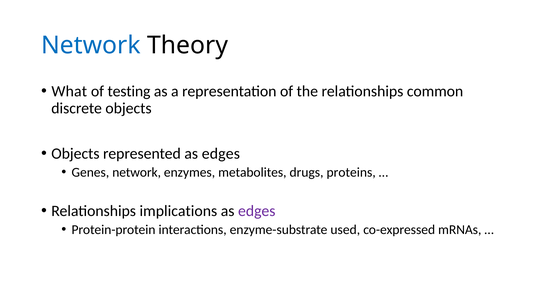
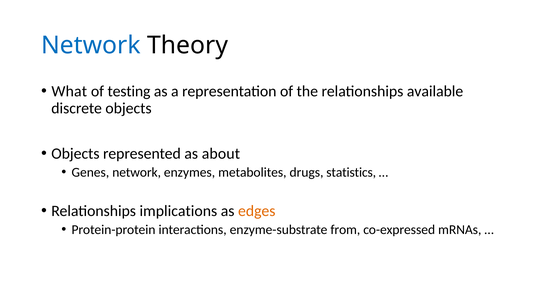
common: common -> available
represented as edges: edges -> about
proteins: proteins -> statistics
edges at (257, 211) colour: purple -> orange
used: used -> from
